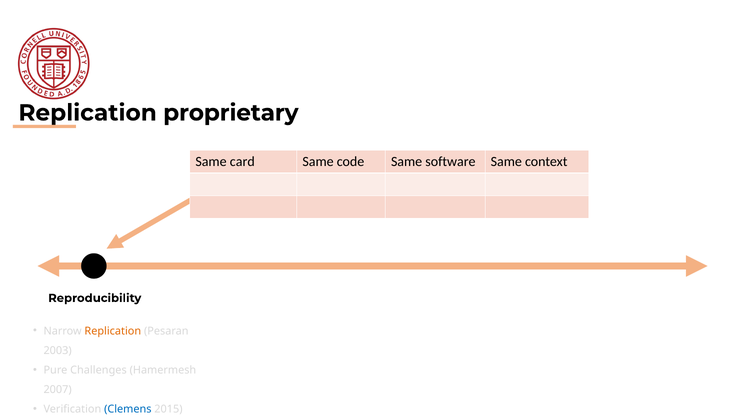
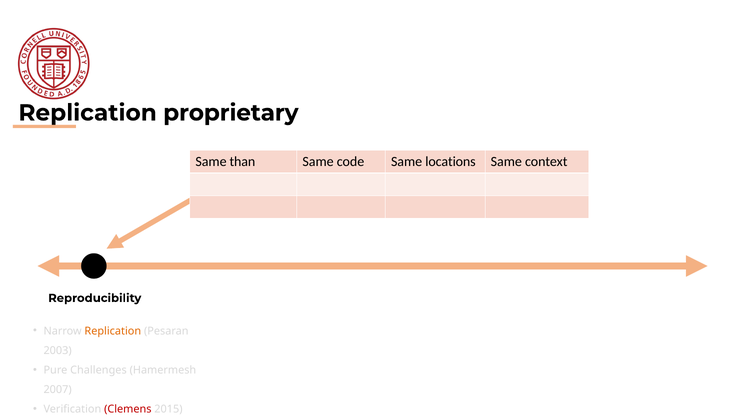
card: card -> than
software: software -> locations
Clemens colour: blue -> red
